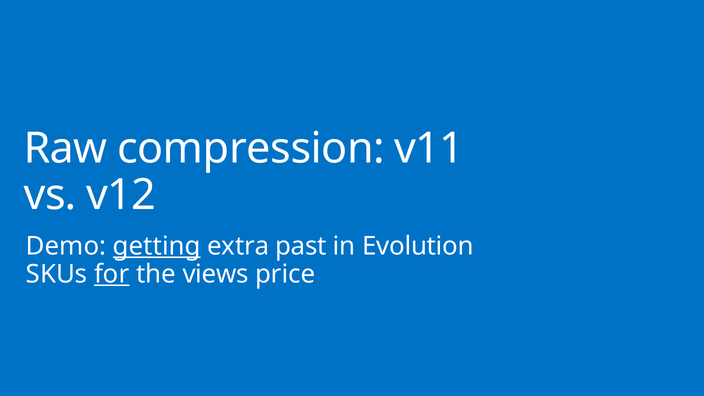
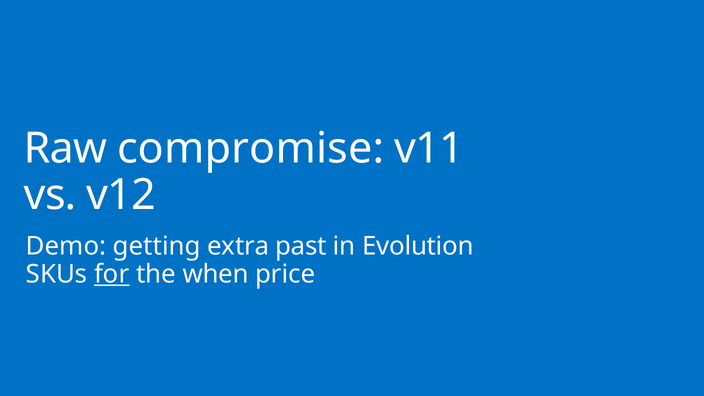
compression: compression -> compromise
getting underline: present -> none
views: views -> when
